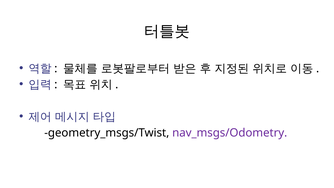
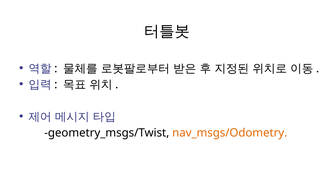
nav_msgs/Odometry colour: purple -> orange
